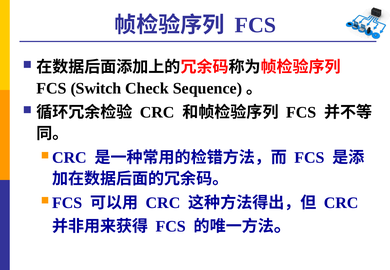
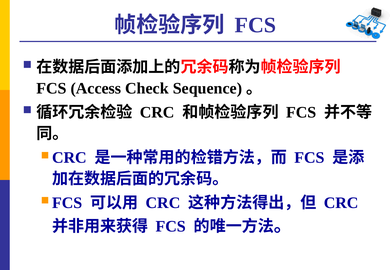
Switch: Switch -> Access
